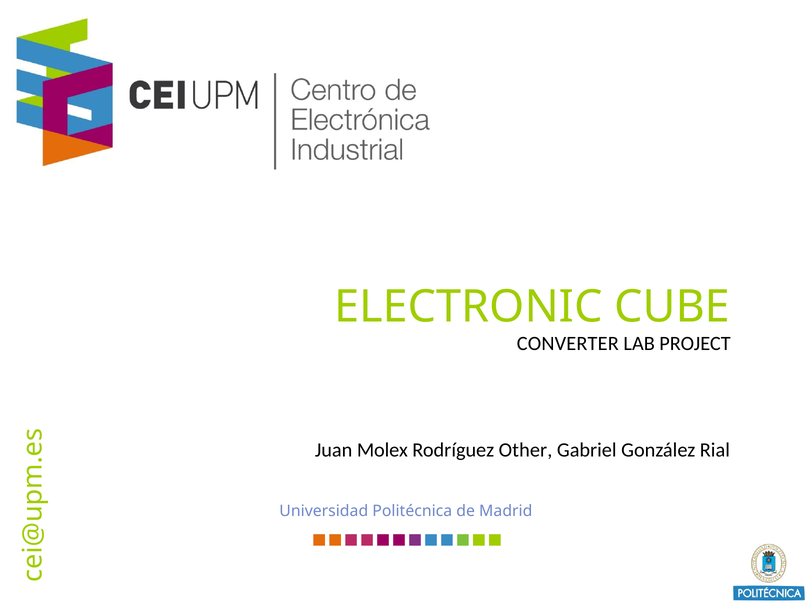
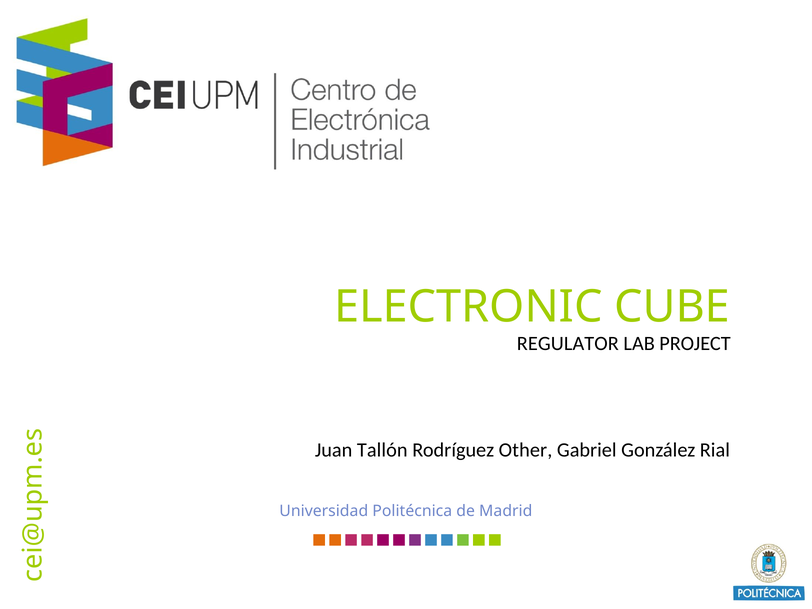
CONVERTER: CONVERTER -> REGULATOR
Molex: Molex -> Tallón
